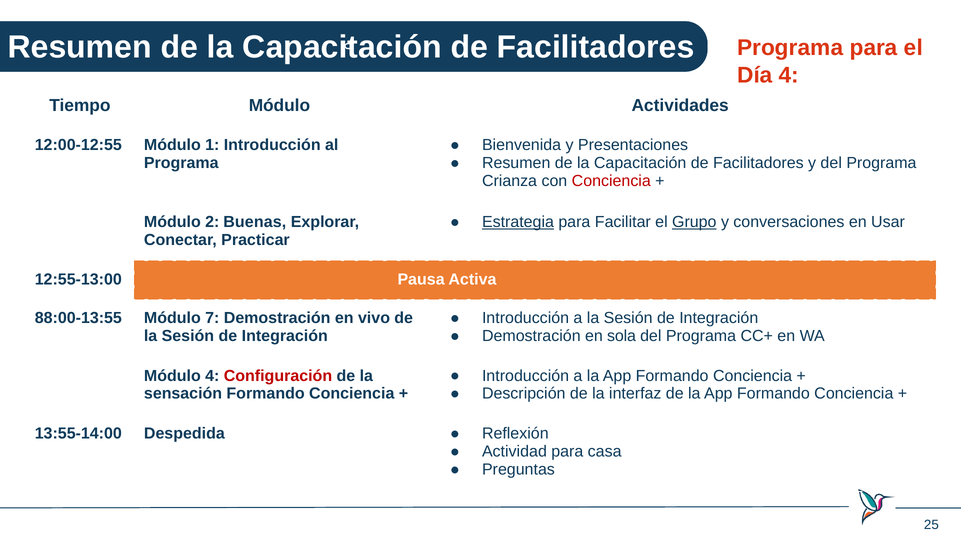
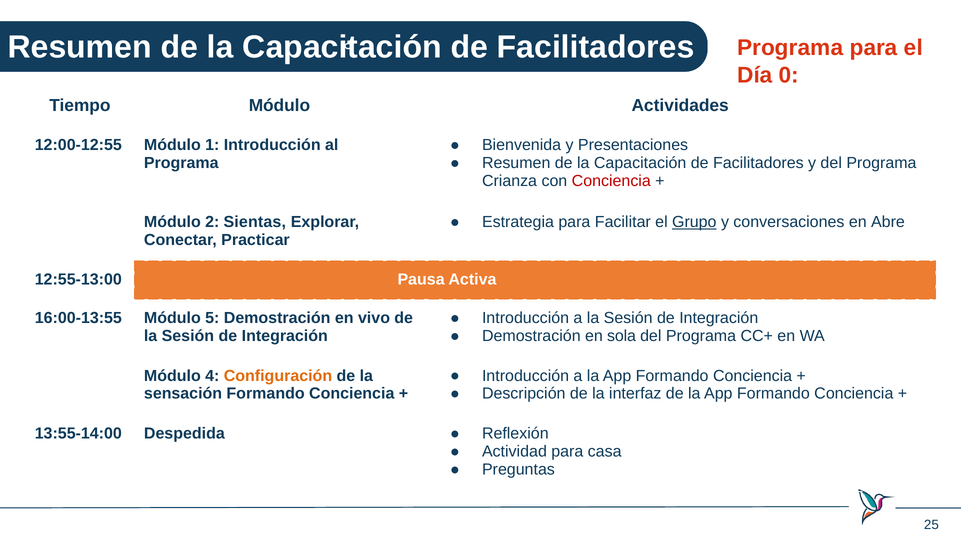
Día 4: 4 -> 0
Estrategia underline: present -> none
Usar: Usar -> Abre
Buenas: Buenas -> Sientas
88:00-13:55: 88:00-13:55 -> 16:00-13:55
7: 7 -> 5
Configuración colour: red -> orange
